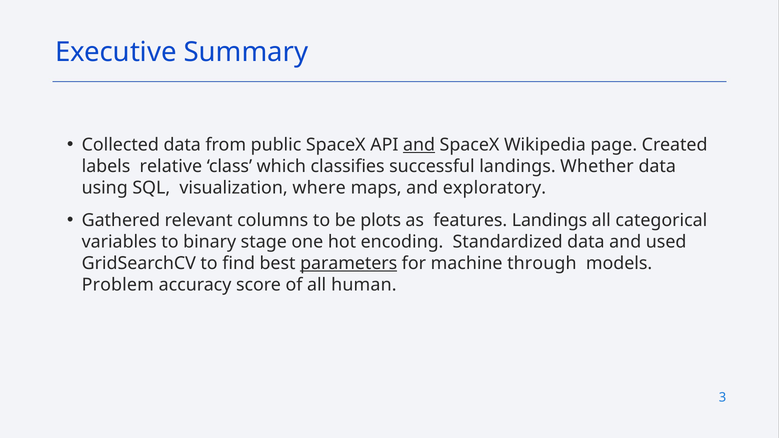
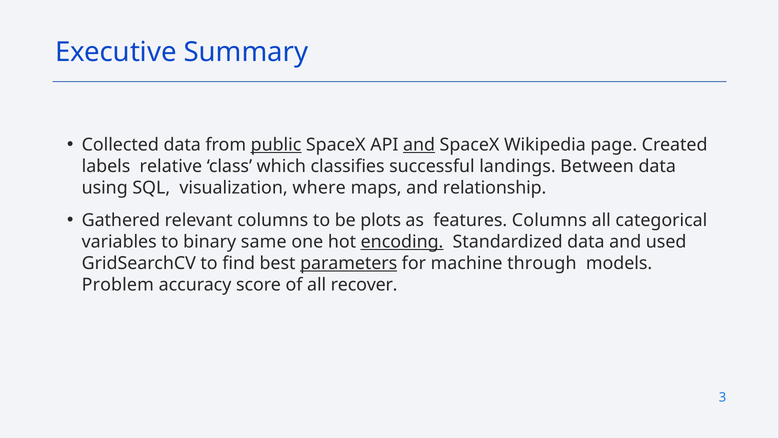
public underline: none -> present
Whether: Whether -> Between
exploratory: exploratory -> relationship
features Landings: Landings -> Columns
stage: stage -> same
encoding underline: none -> present
human: human -> recover
